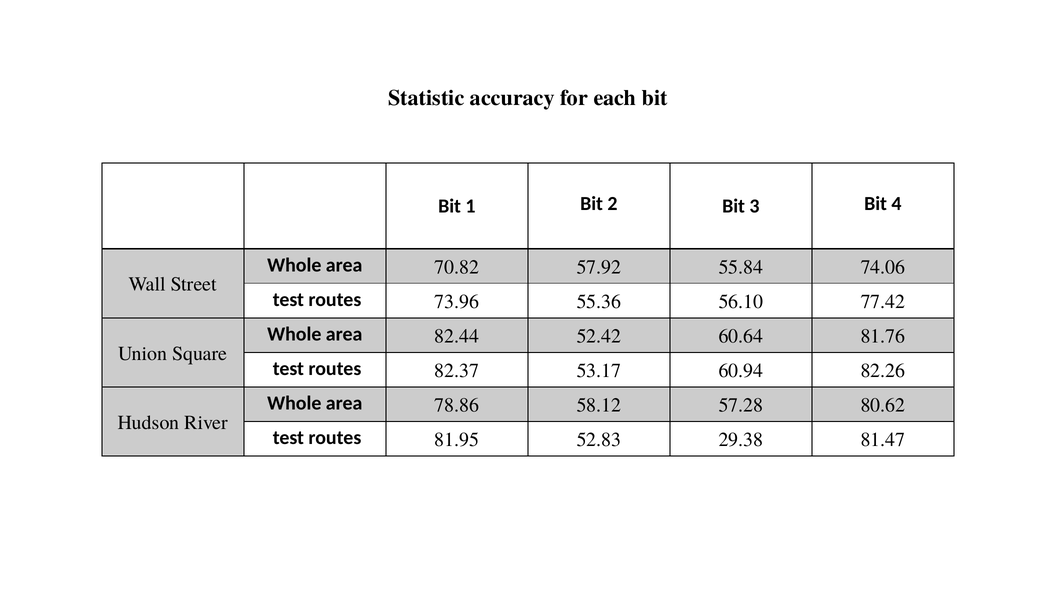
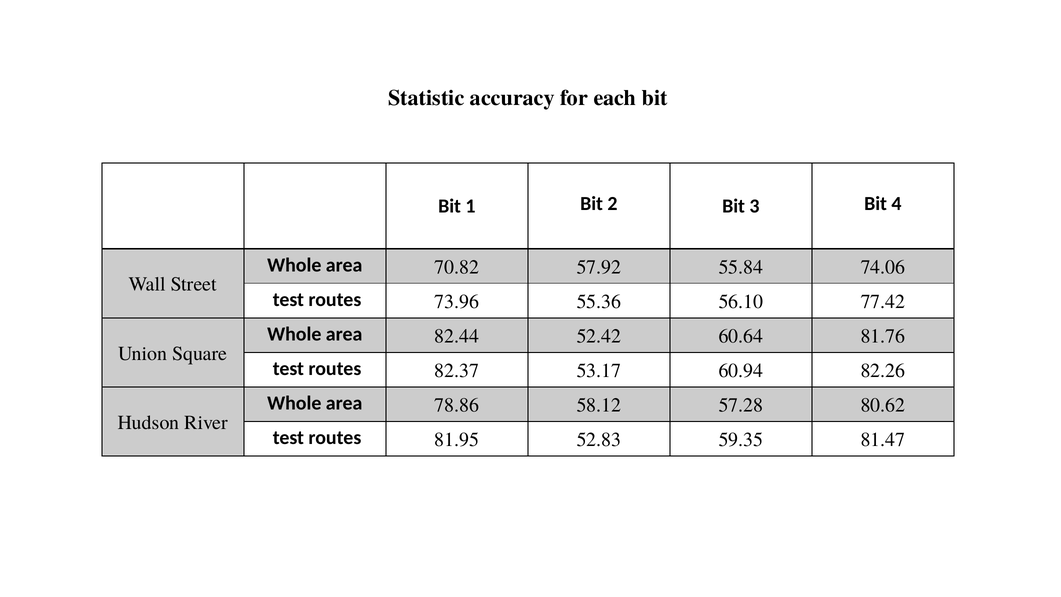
29.38: 29.38 -> 59.35
